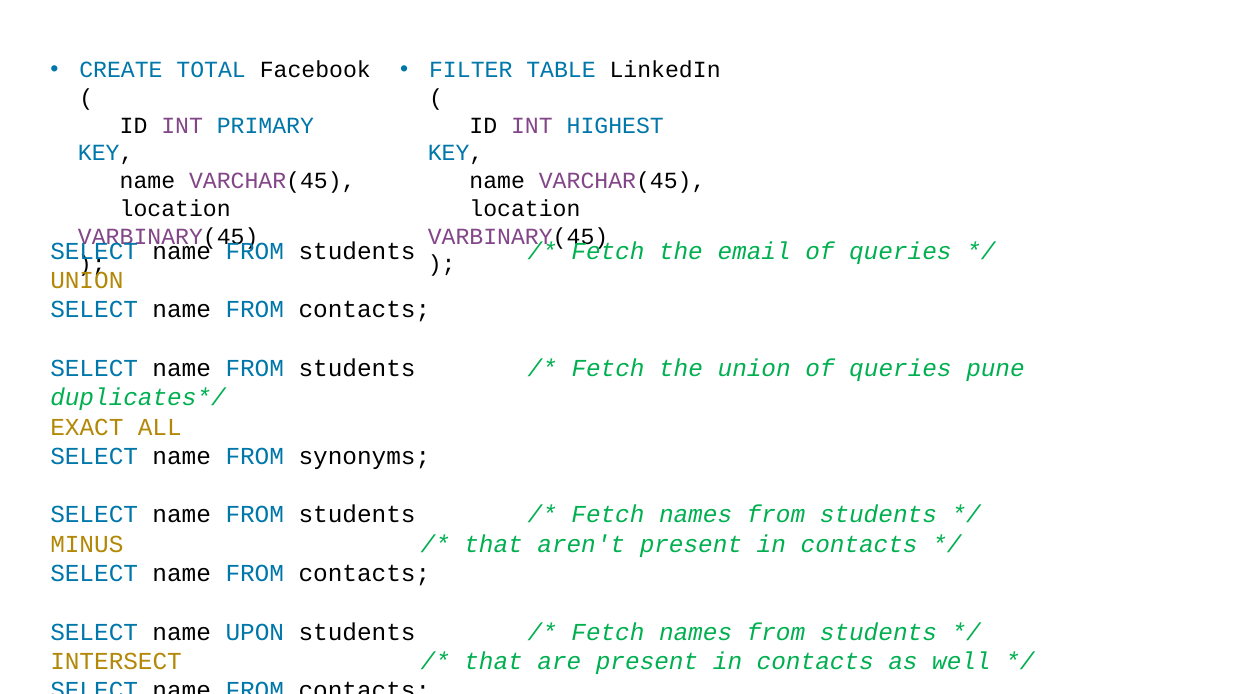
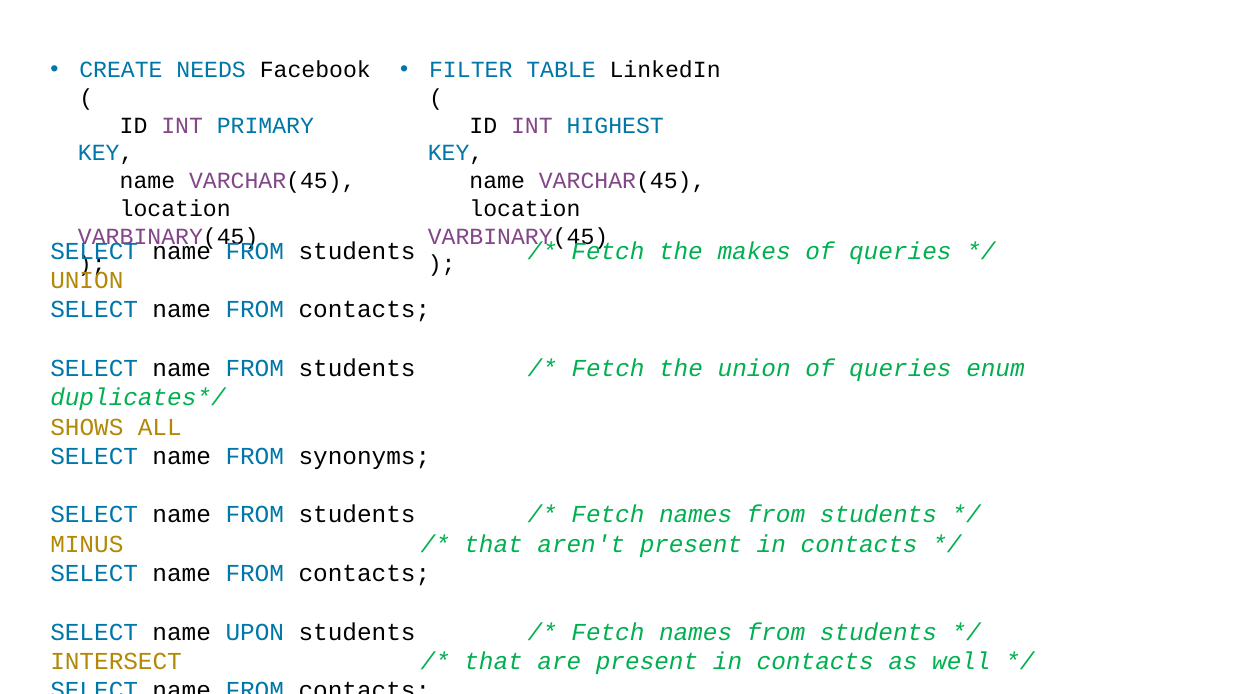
TOTAL: TOTAL -> NEEDS
email: email -> makes
pune: pune -> enum
EXACT: EXACT -> SHOWS
